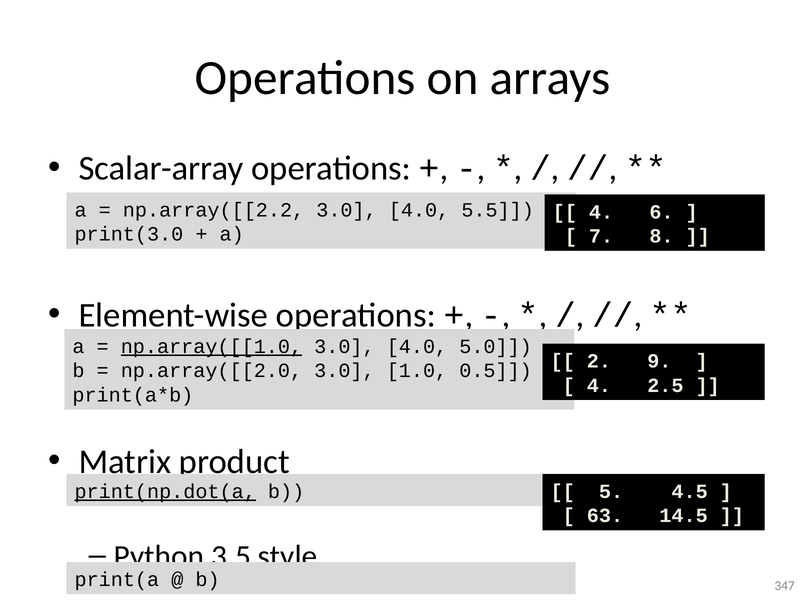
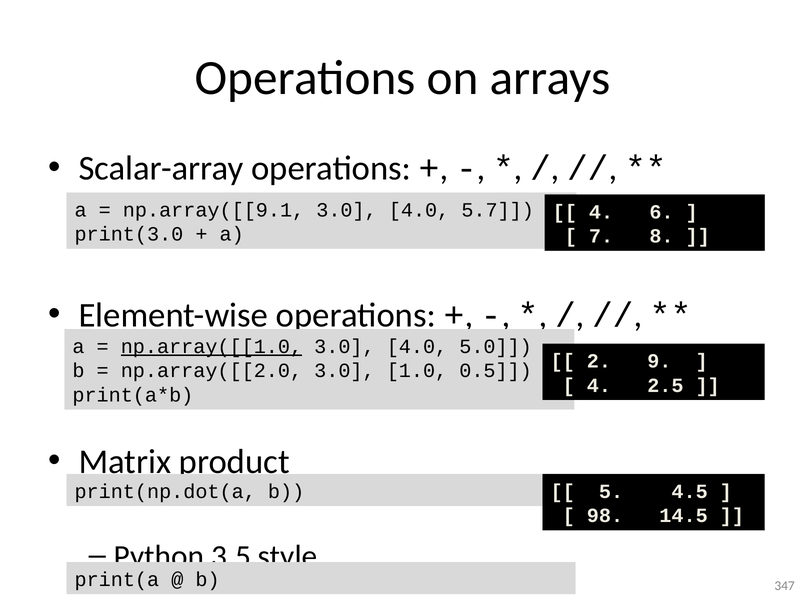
np.array([[2.2: np.array([[2.2 -> np.array([[9.1
5.5: 5.5 -> 5.7
print(np.dot(a underline: present -> none
63: 63 -> 98
